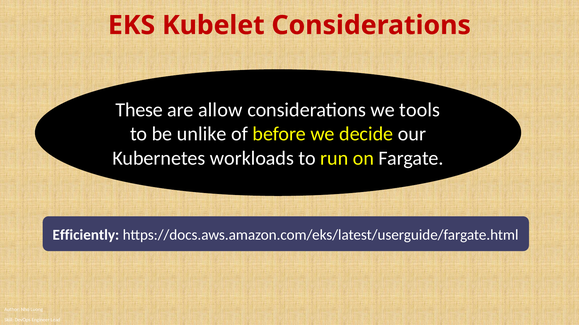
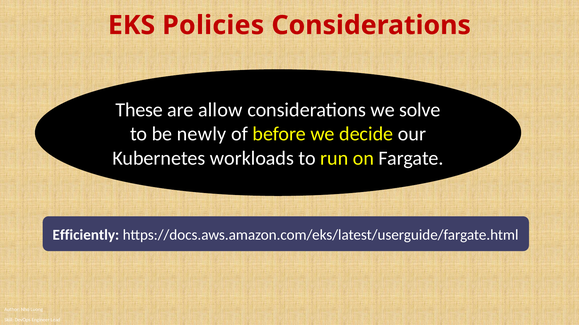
Kubelet: Kubelet -> Policies
tools: tools -> solve
unlike: unlike -> newly
